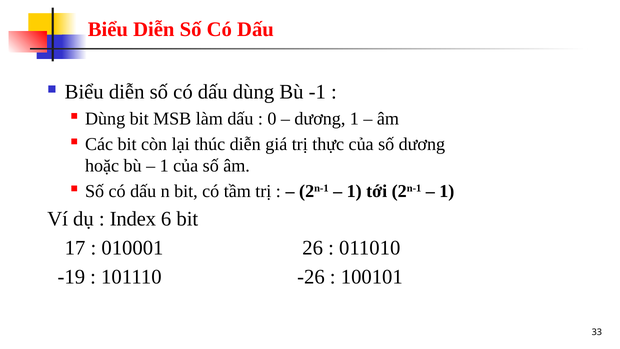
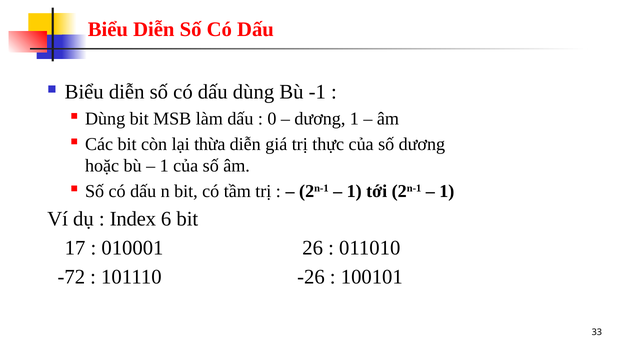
thúc: thúc -> thừa
-19: -19 -> -72
